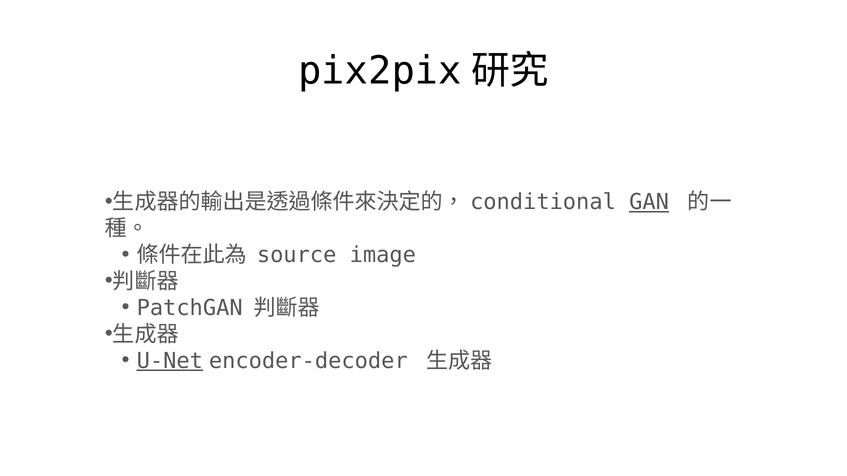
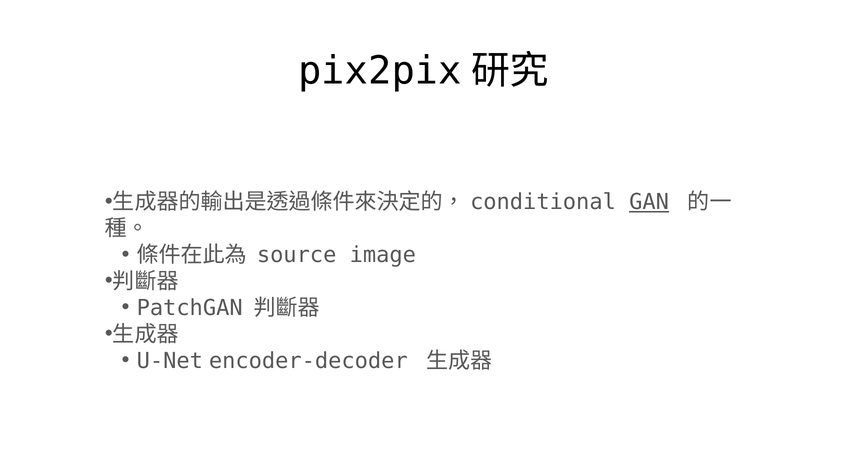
U-Net underline: present -> none
